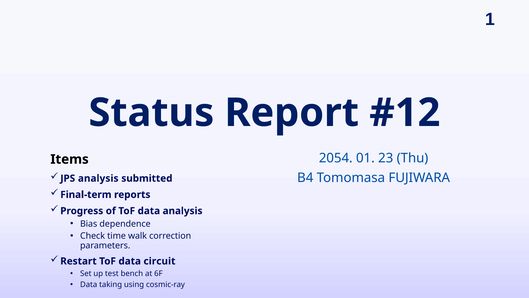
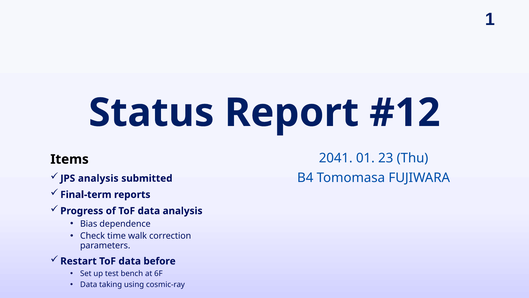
2054: 2054 -> 2041
circuit: circuit -> before
